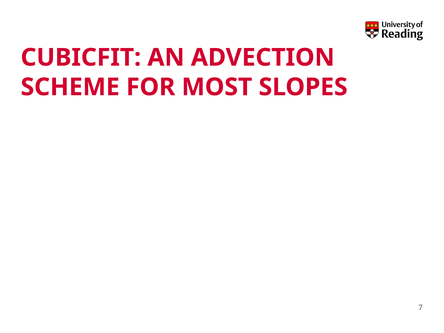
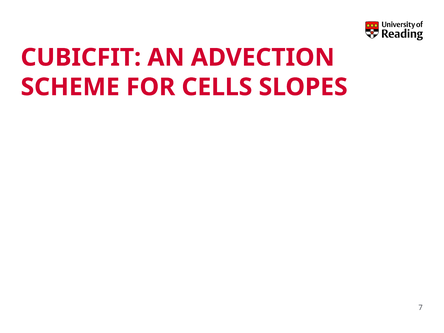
MOST: MOST -> CELLS
